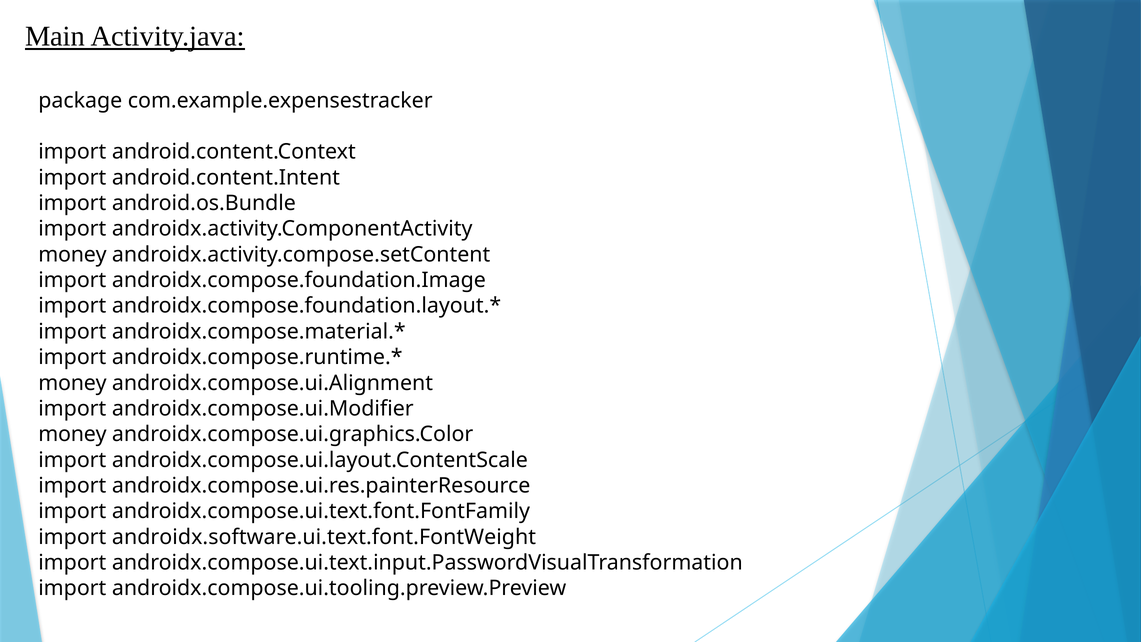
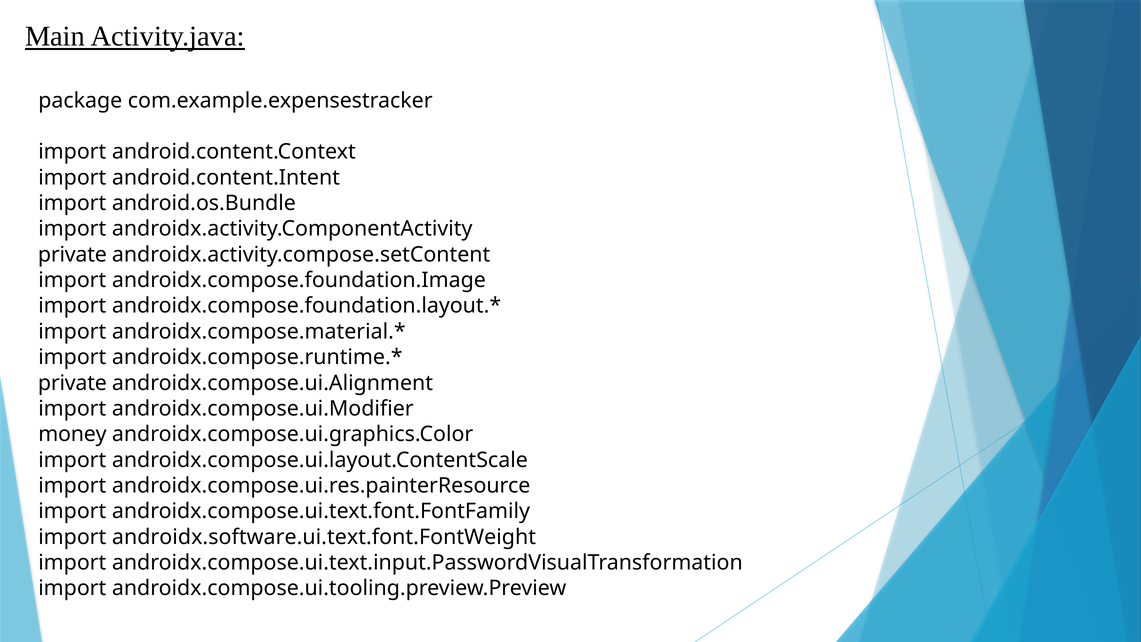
money at (72, 254): money -> private
money at (72, 383): money -> private
